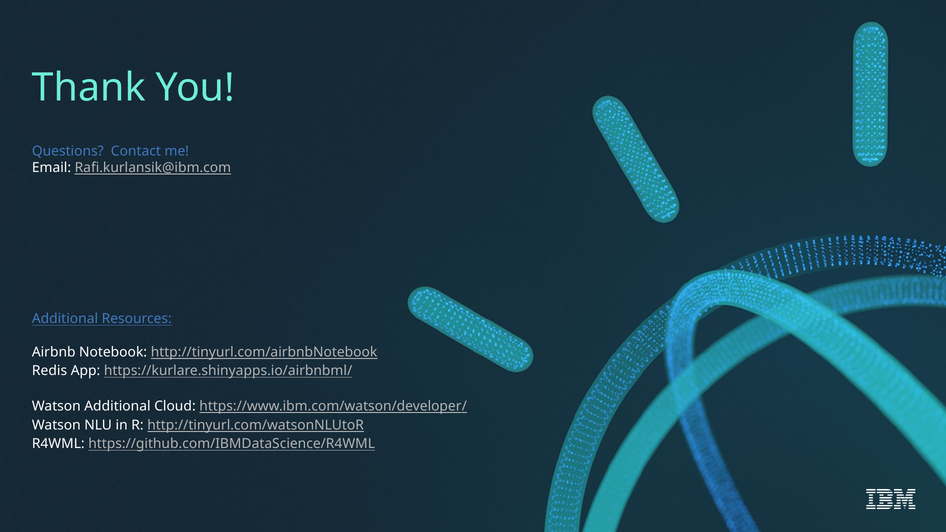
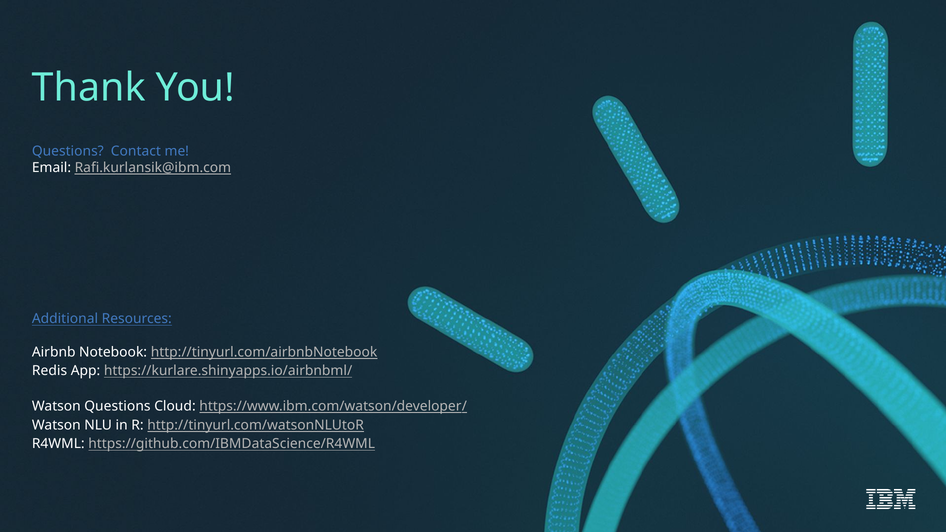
Watson Additional: Additional -> Questions
